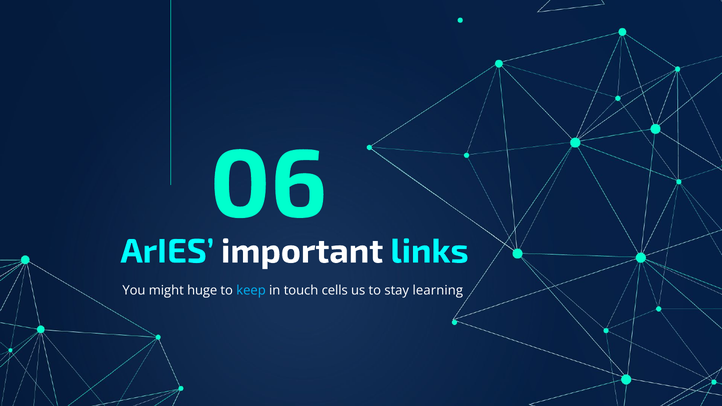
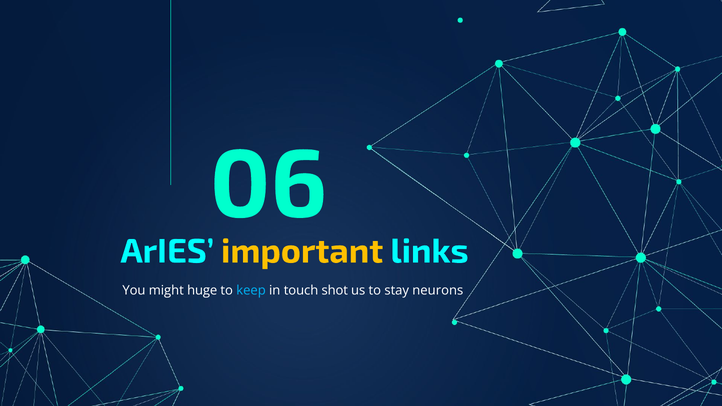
important colour: white -> yellow
cells: cells -> shot
learning: learning -> neurons
